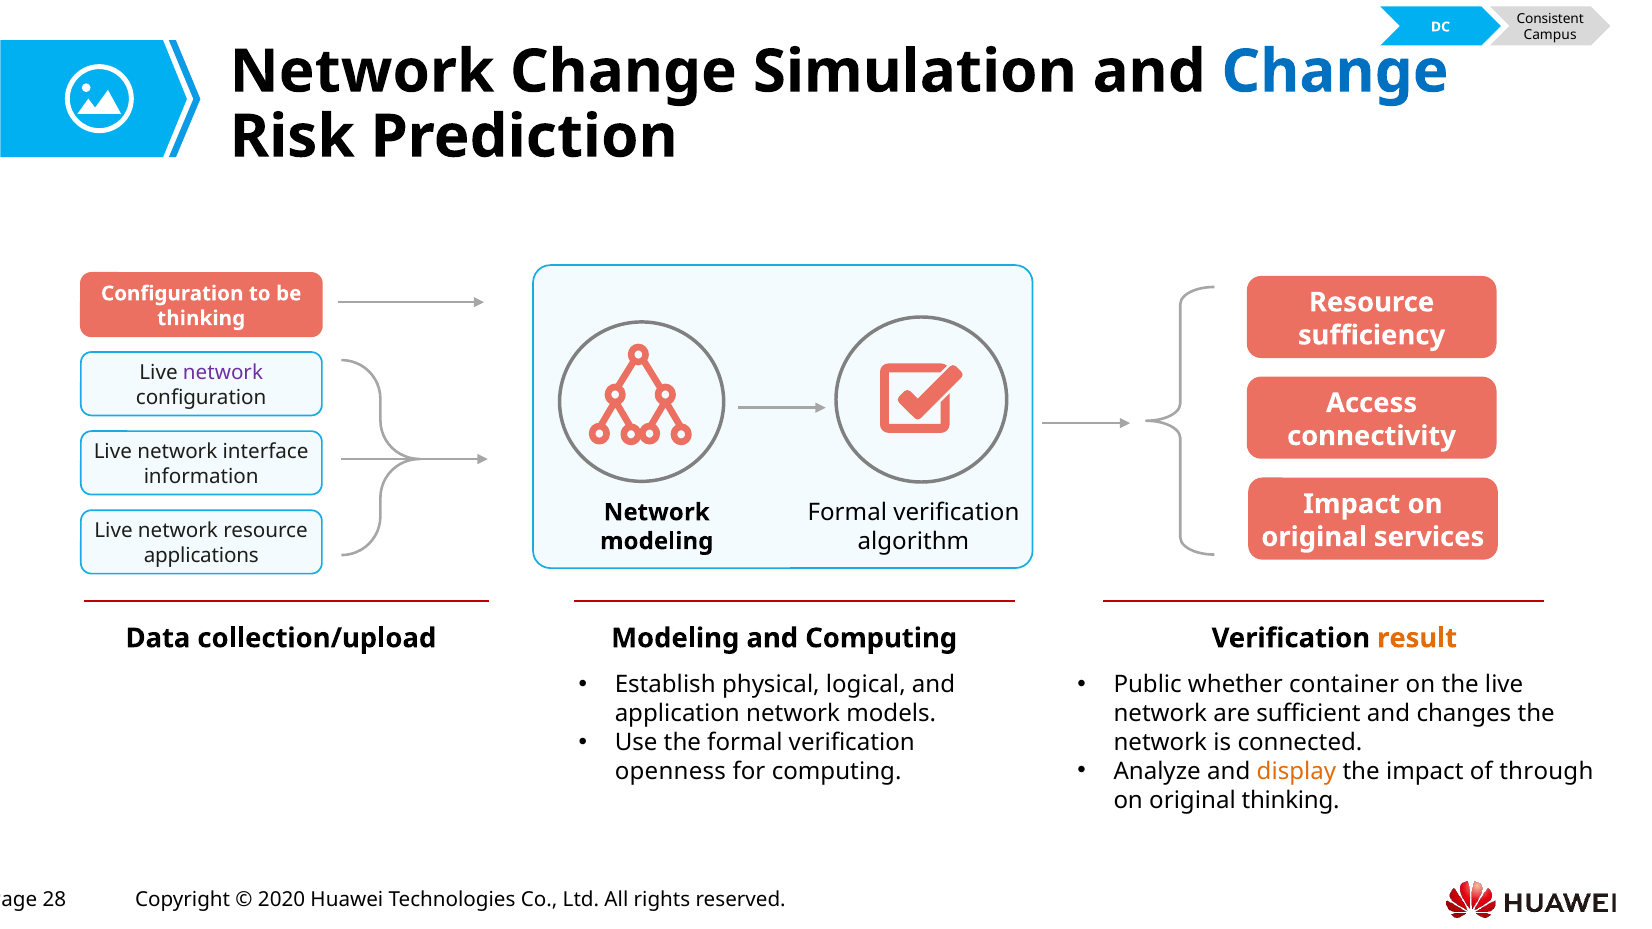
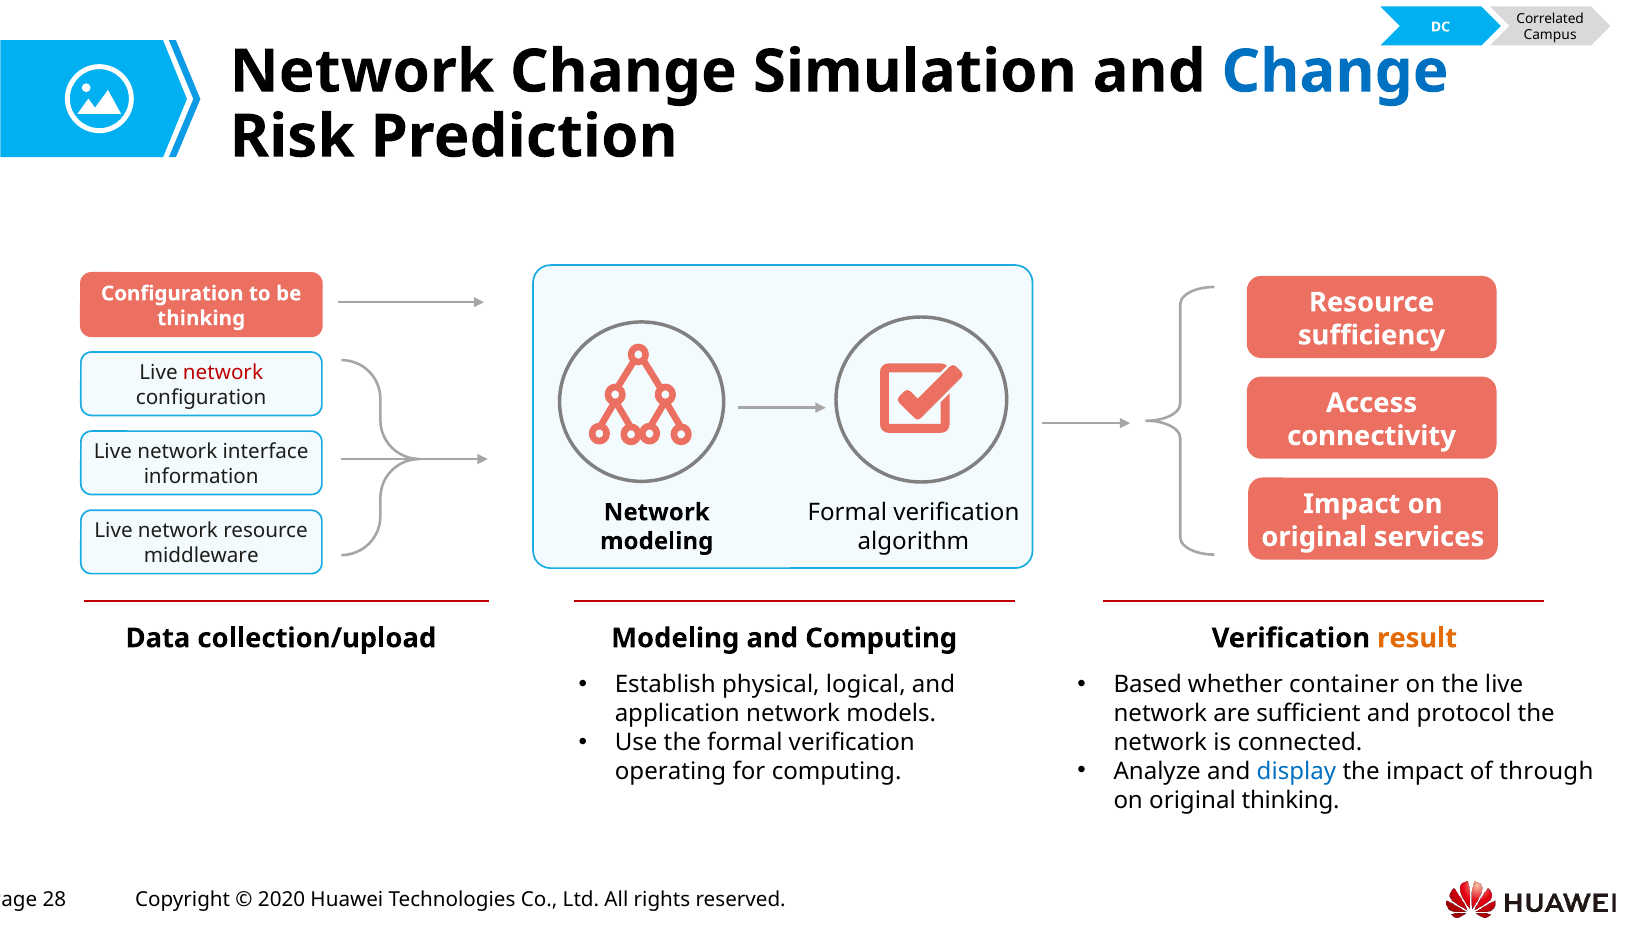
Consistent: Consistent -> Correlated
network at (223, 373) colour: purple -> red
applications: applications -> middleware
Public: Public -> Based
changes: changes -> protocol
display colour: orange -> blue
openness: openness -> operating
